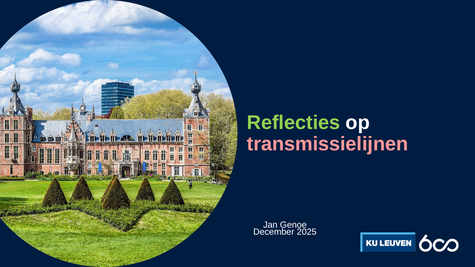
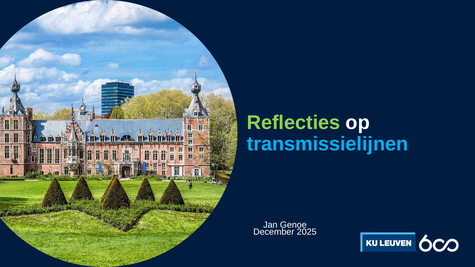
transmissielijnen colour: pink -> light blue
